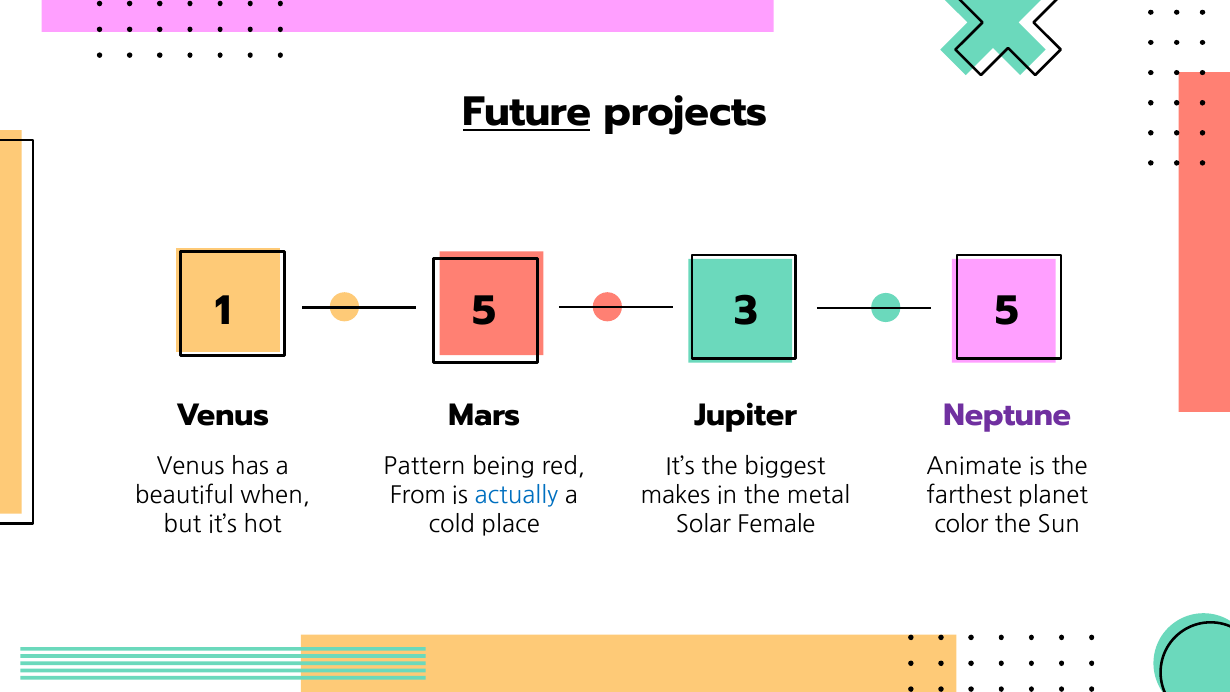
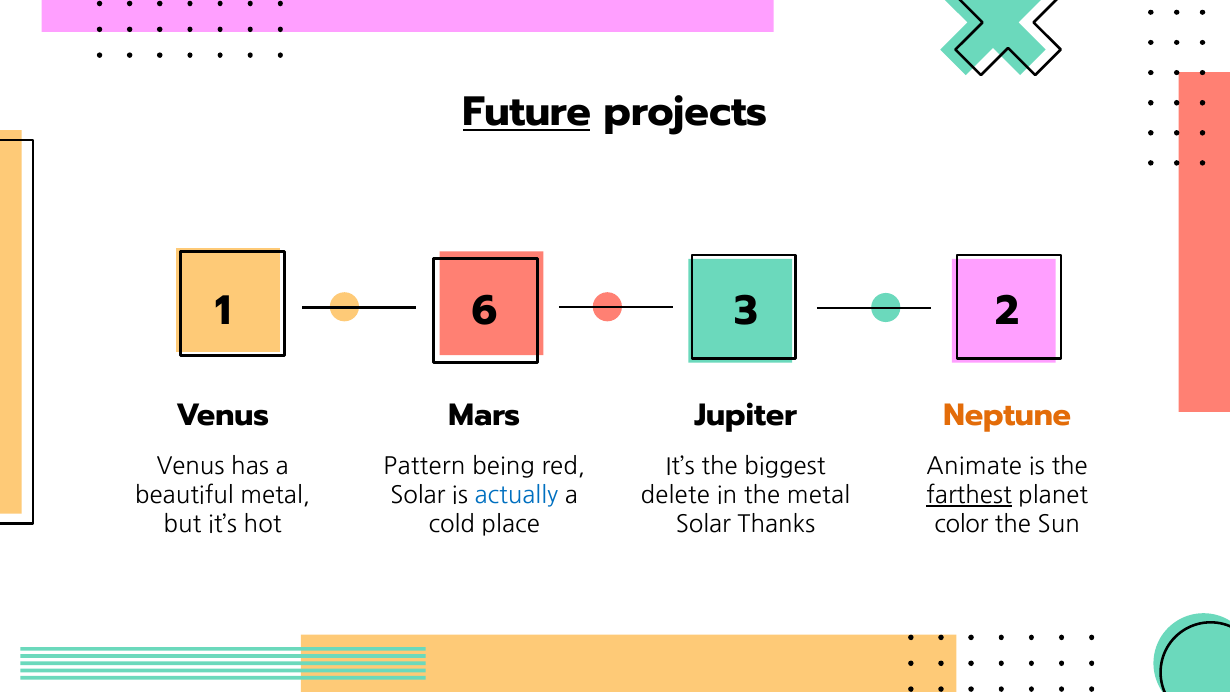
1 5: 5 -> 6
3 5: 5 -> 2
Neptune colour: purple -> orange
beautiful when: when -> metal
From at (418, 496): From -> Solar
makes: makes -> delete
farthest underline: none -> present
Female: Female -> Thanks
